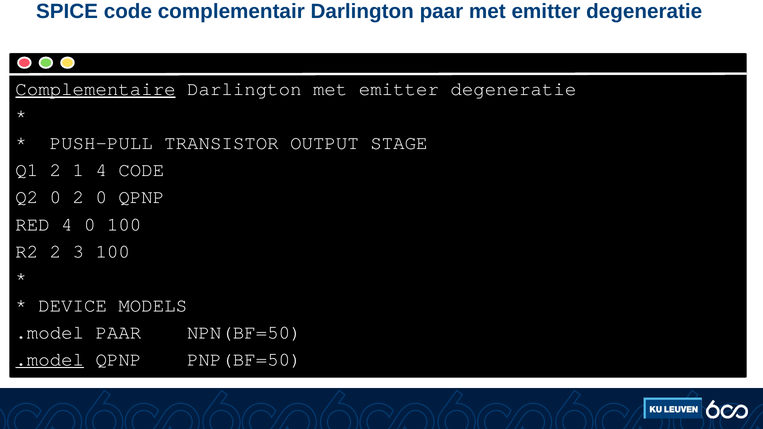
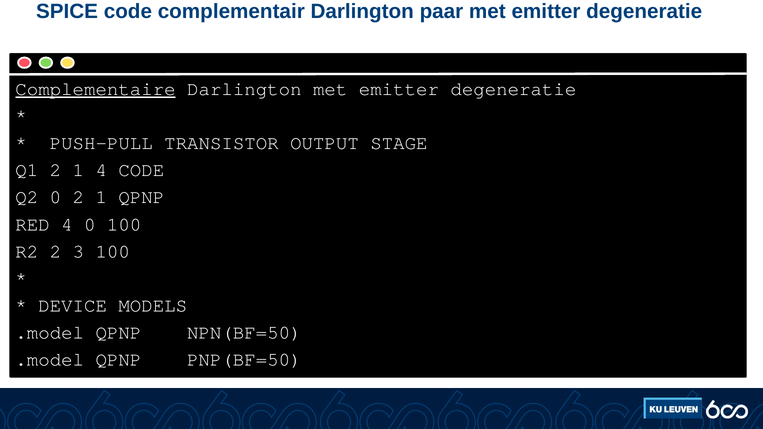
0 2 0: 0 -> 1
PAAR at (118, 332): PAAR -> QPNP
.model at (50, 359) underline: present -> none
